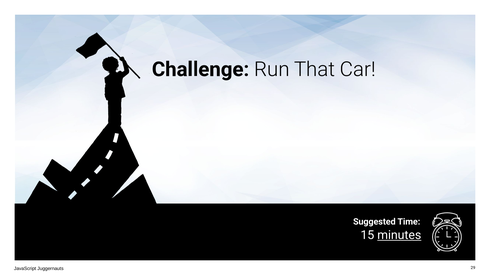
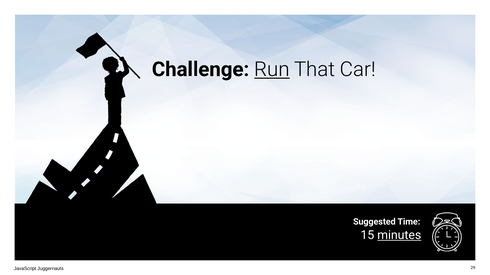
Run underline: none -> present
